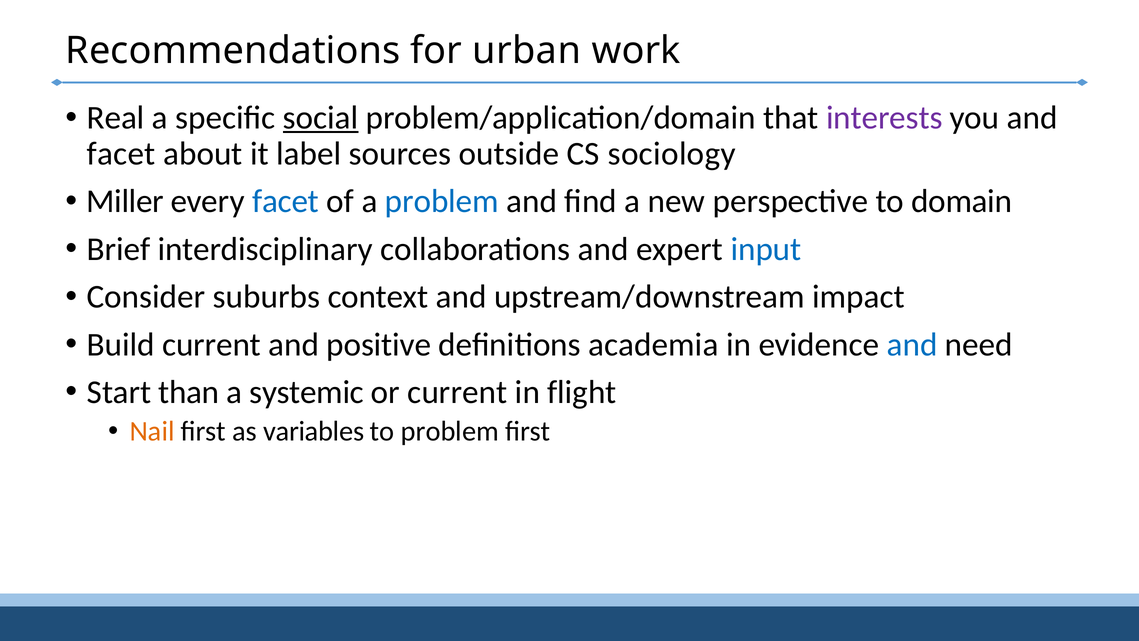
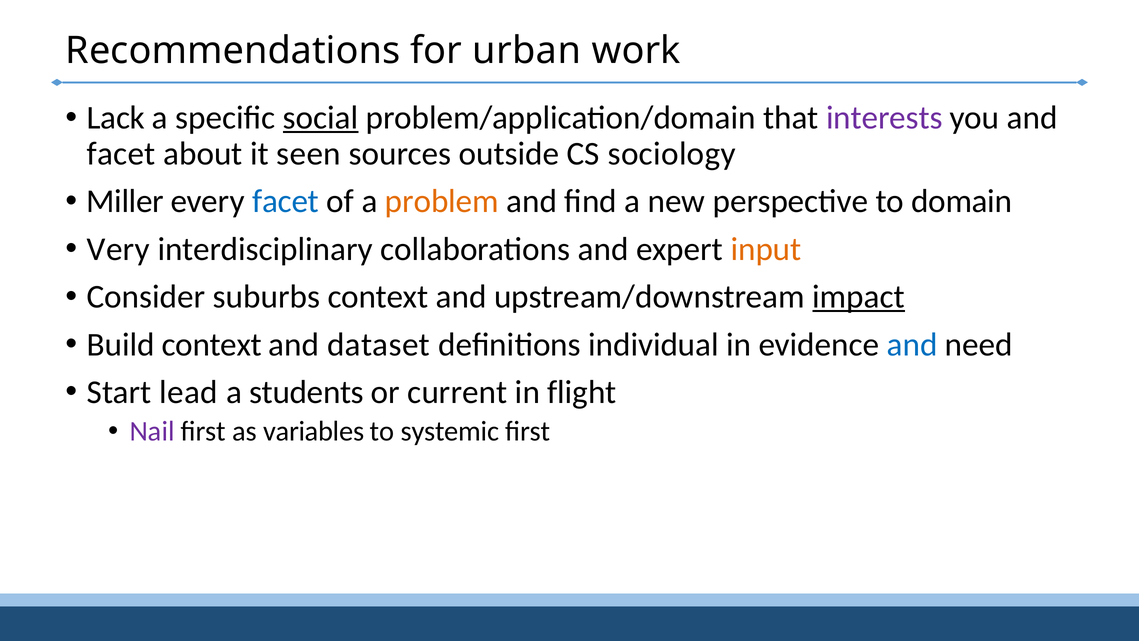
Real: Real -> Lack
label: label -> seen
problem at (442, 201) colour: blue -> orange
Brief: Brief -> Very
input colour: blue -> orange
impact underline: none -> present
Build current: current -> context
positive: positive -> dataset
academia: academia -> individual
than: than -> lead
systemic: systemic -> students
Nail colour: orange -> purple
to problem: problem -> systemic
